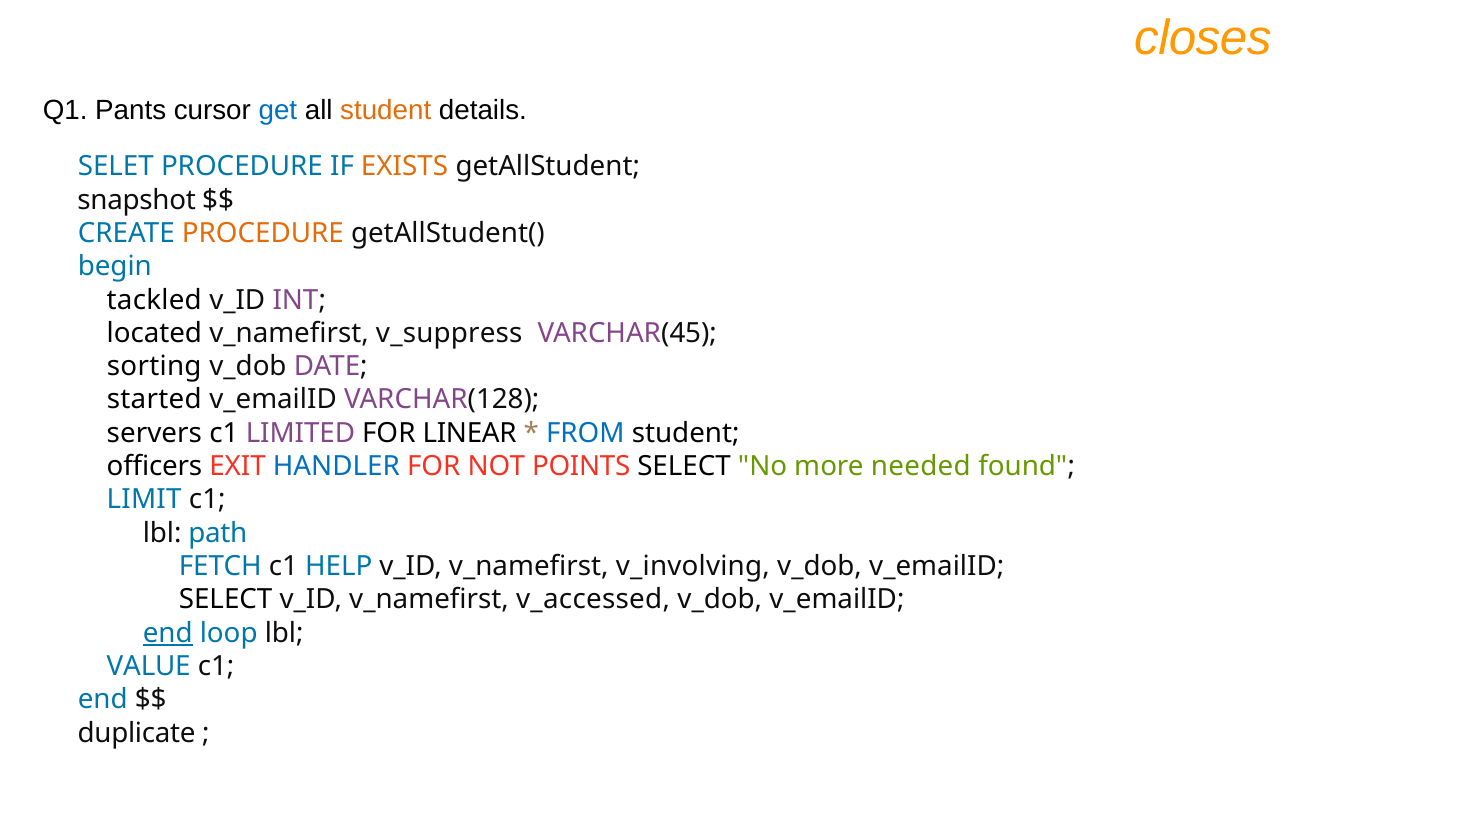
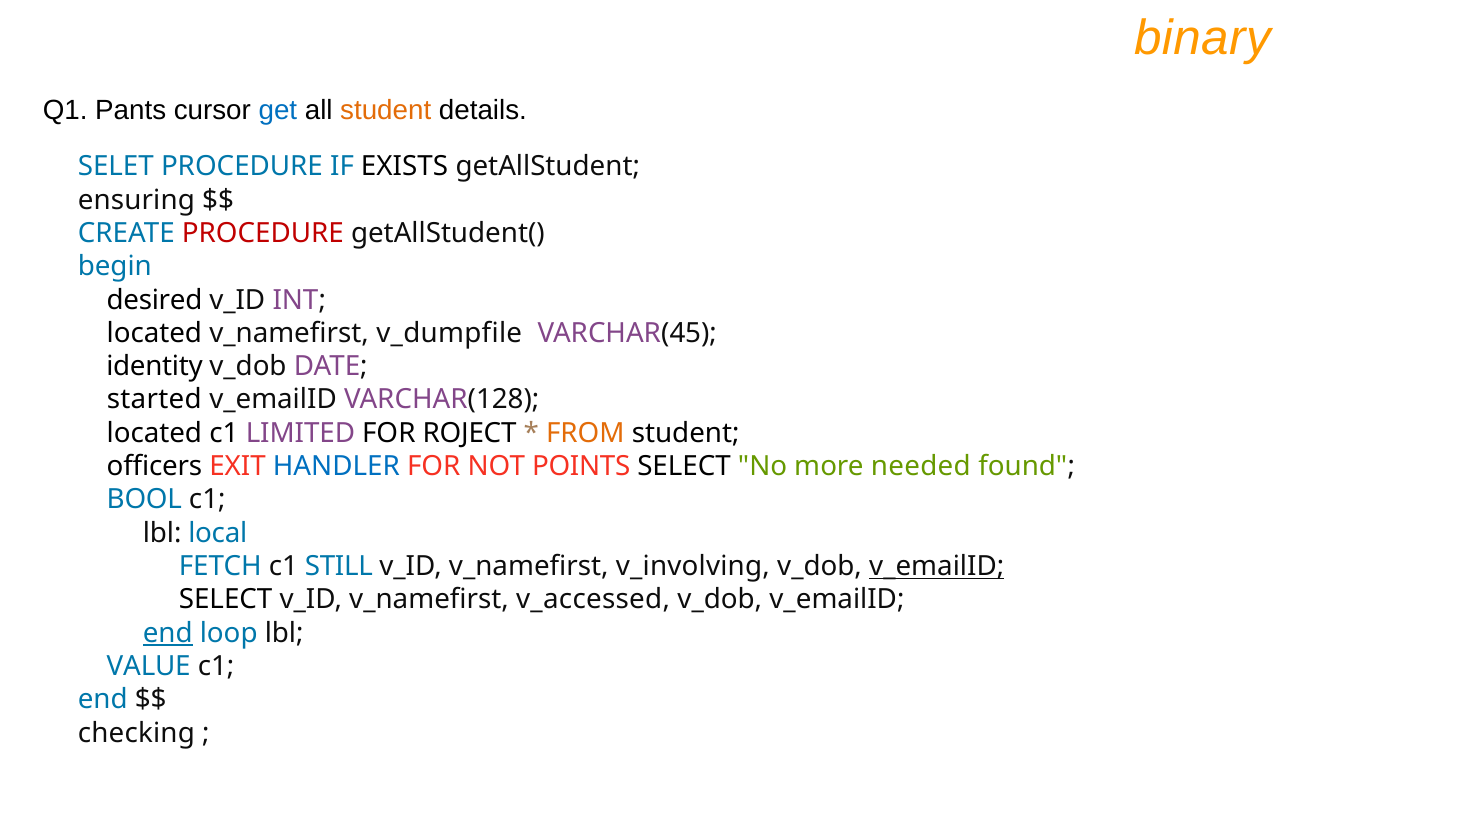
closes: closes -> binary
EXISTS colour: orange -> black
snapshot: snapshot -> ensuring
PROCEDURE at (263, 233) colour: orange -> red
tackled: tackled -> desired
v_suppress: v_suppress -> v_dumpfile
sorting: sorting -> identity
servers at (154, 433): servers -> located
LINEAR: LINEAR -> ROJECT
FROM colour: blue -> orange
LIMIT: LIMIT -> BOOL
path: path -> local
HELP: HELP -> STILL
v_emailID at (937, 566) underline: none -> present
duplicate: duplicate -> checking
